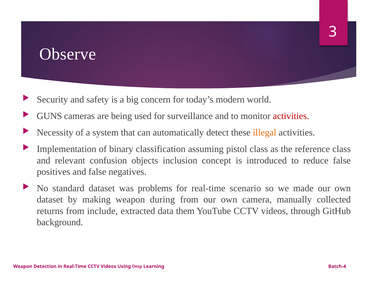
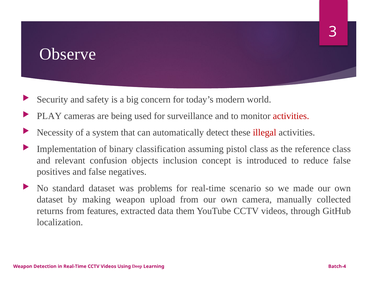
GUNS: GUNS -> PLAY
illegal colour: orange -> red
during: during -> upload
include: include -> features
background: background -> localization
